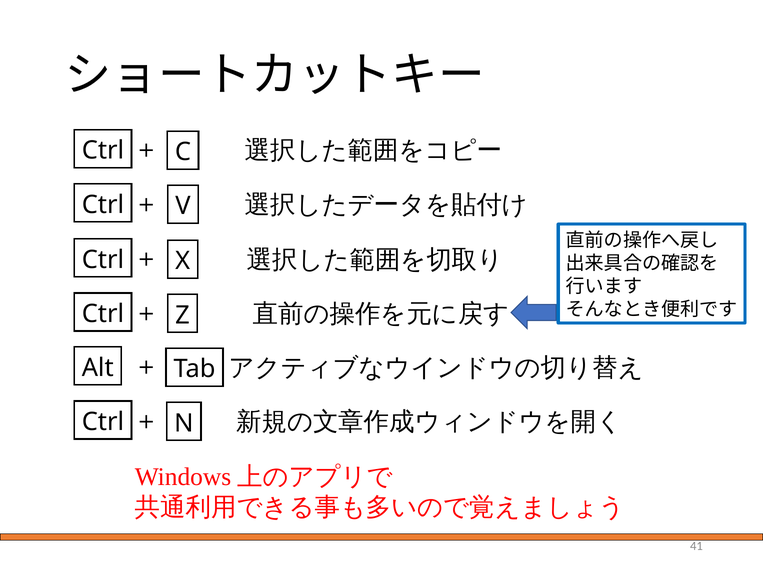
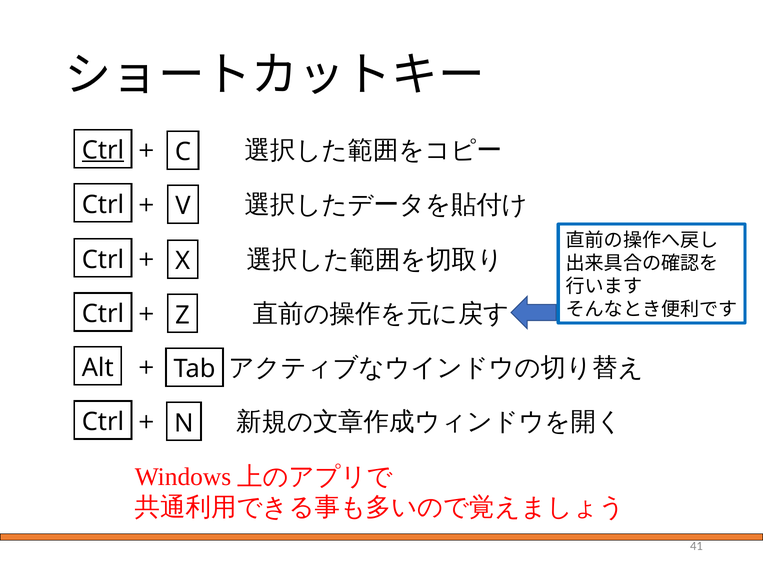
Ctrl at (103, 151) underline: none -> present
